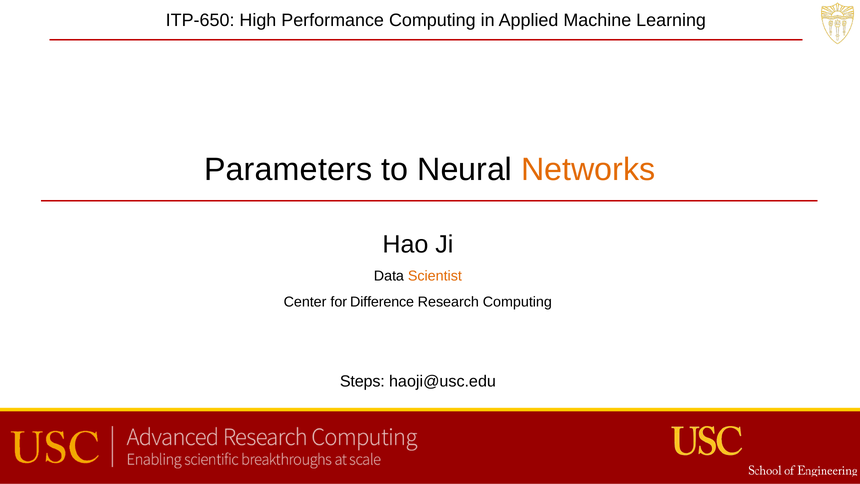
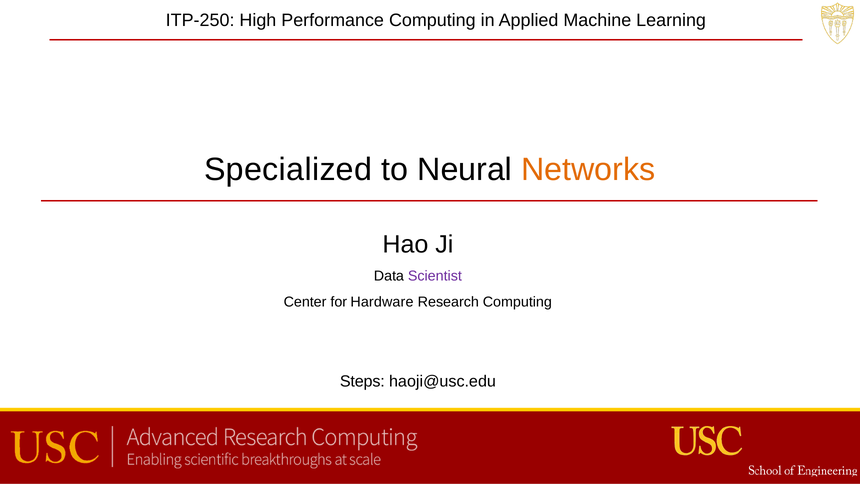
ITP-650: ITP-650 -> ITP-250
Parameters: Parameters -> Specialized
Scientist colour: orange -> purple
Difference: Difference -> Hardware
